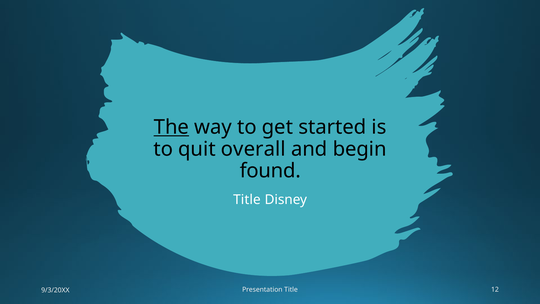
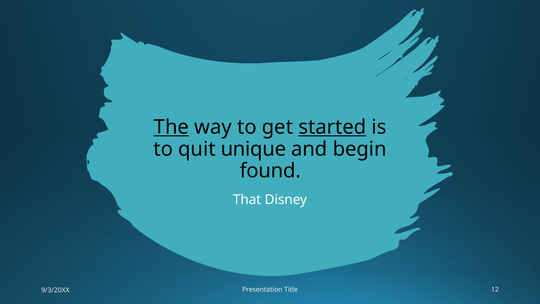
started underline: none -> present
overall: overall -> unique
Title at (247, 200): Title -> That
